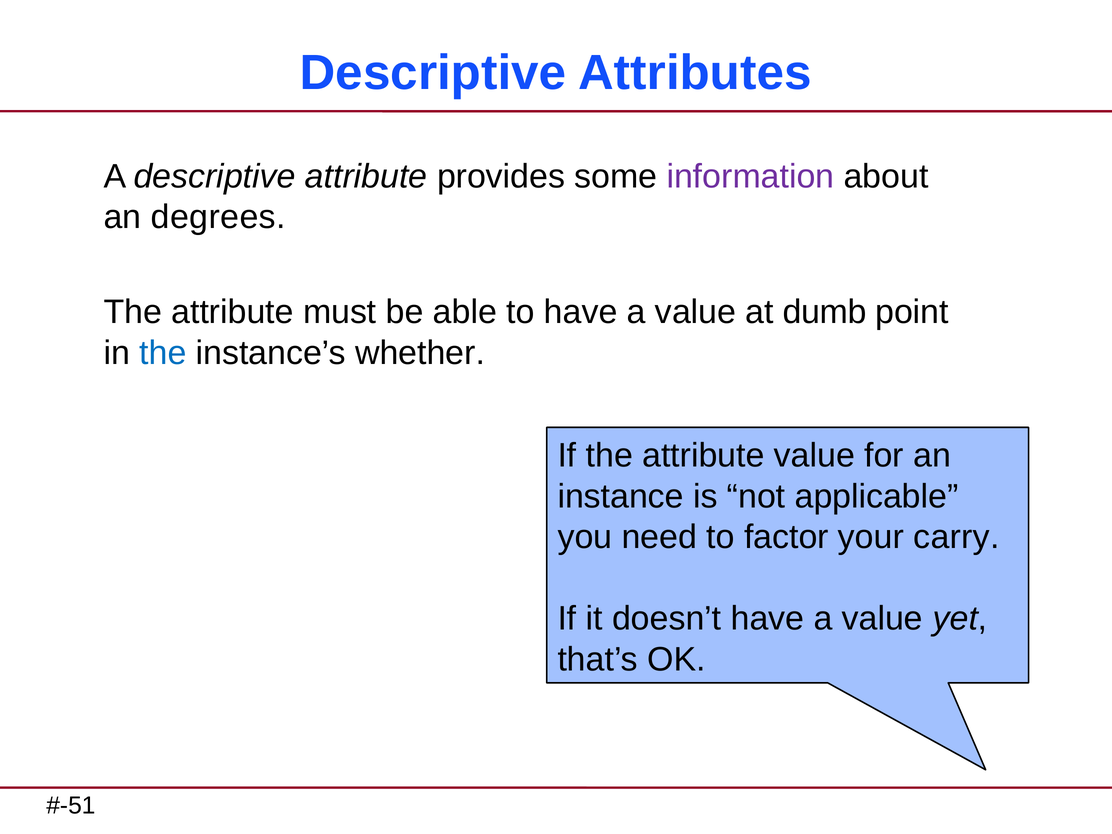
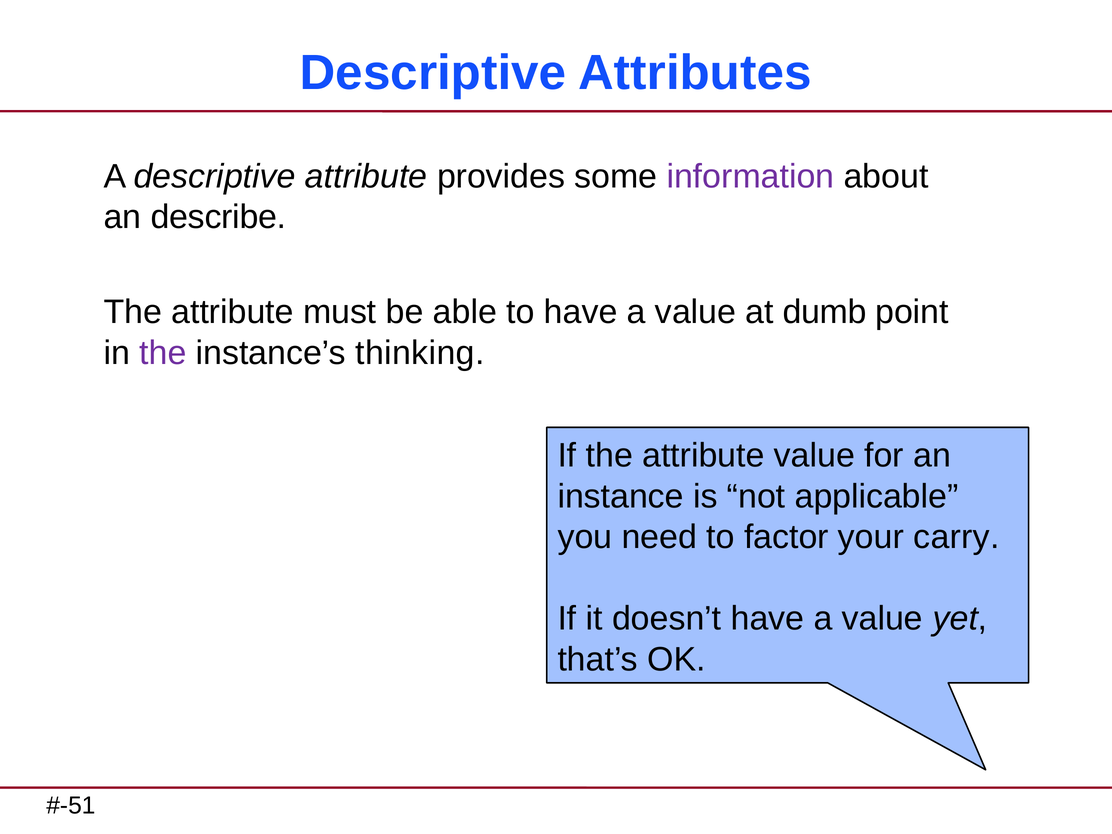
degrees: degrees -> describe
the at (163, 353) colour: blue -> purple
whether: whether -> thinking
